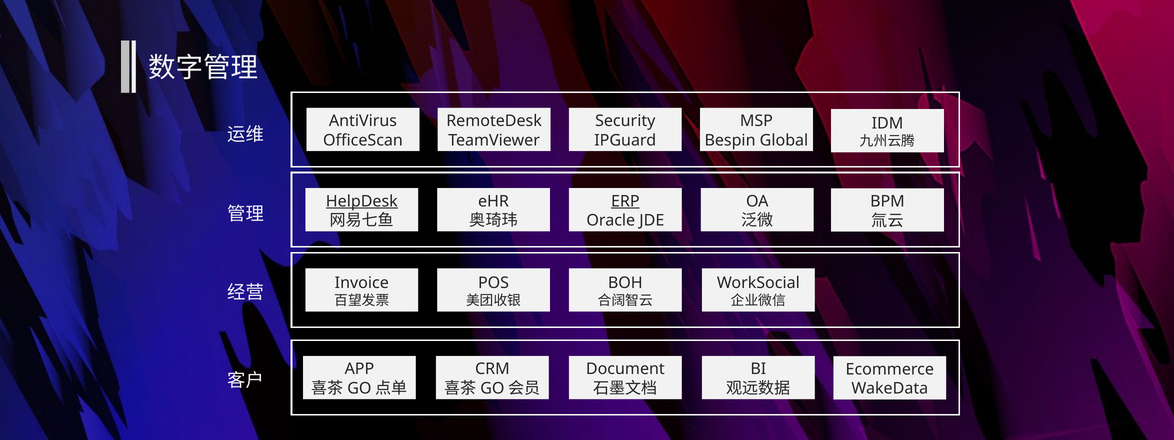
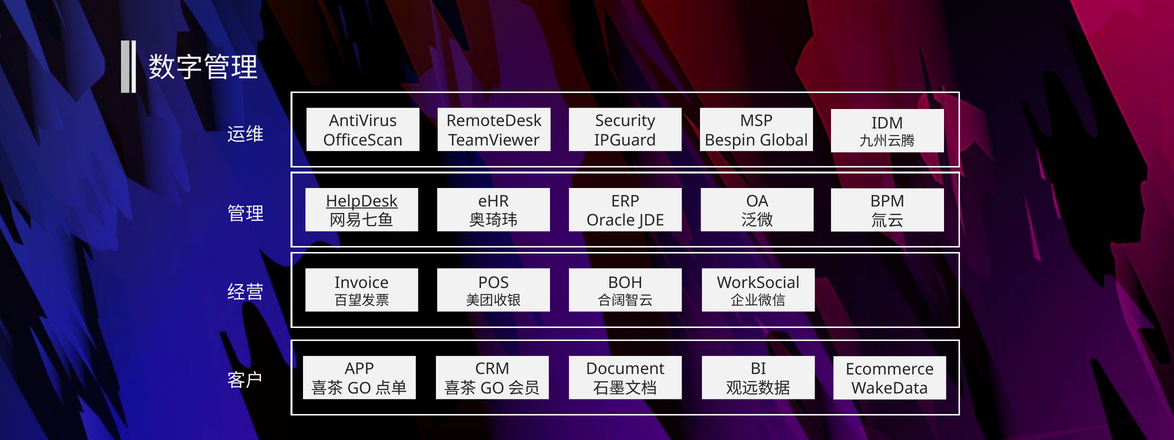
ERP underline: present -> none
